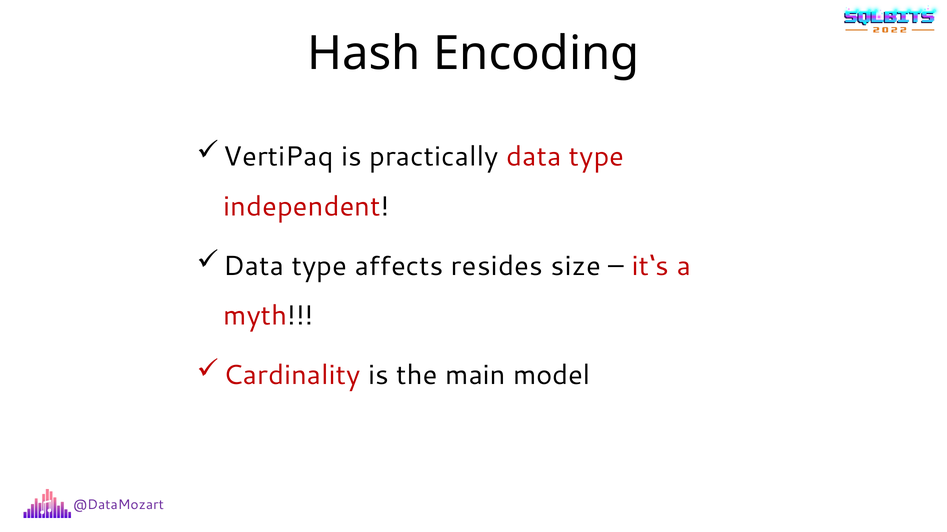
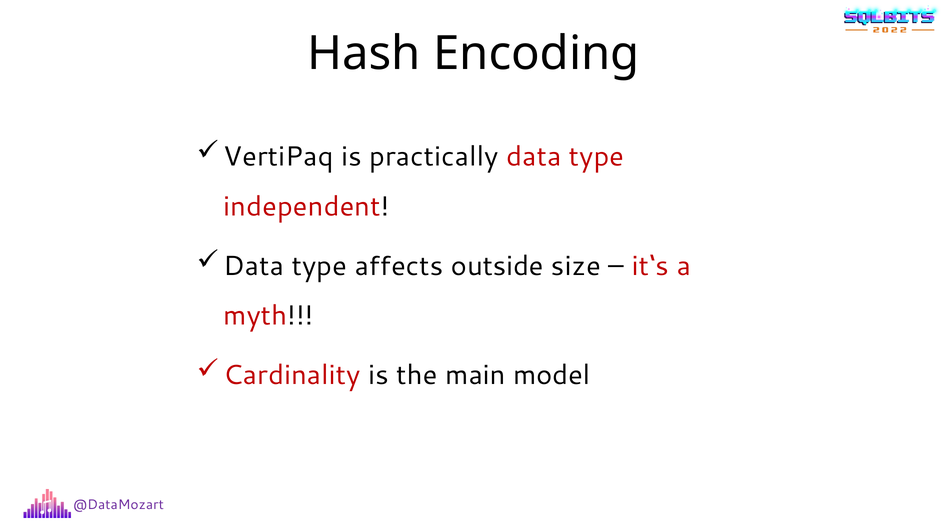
resides: resides -> outside
